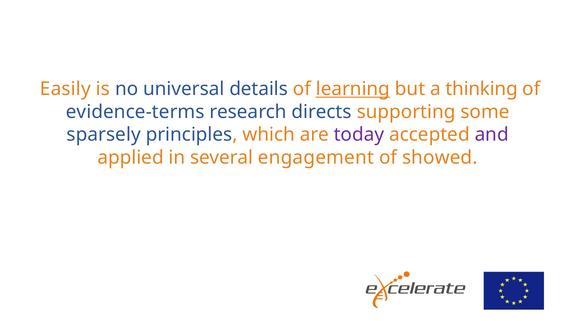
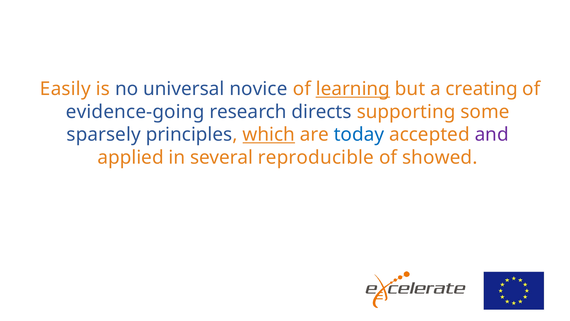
details: details -> novice
thinking: thinking -> creating
evidence-terms: evidence-terms -> evidence-going
which underline: none -> present
today colour: purple -> blue
engagement: engagement -> reproducible
